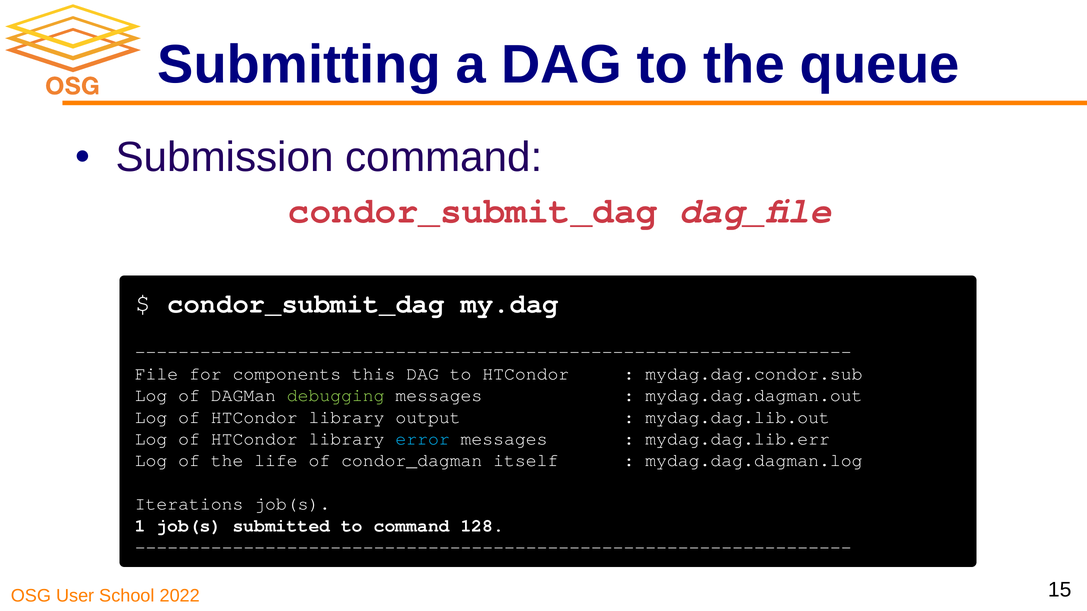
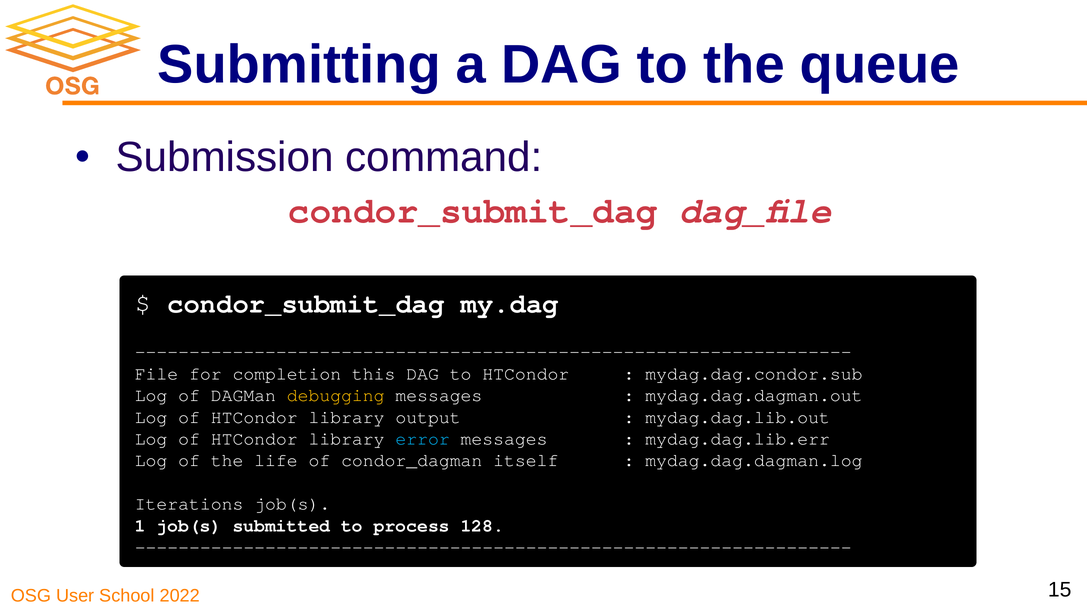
components: components -> completion
debugging colour: light green -> yellow
to command: command -> process
